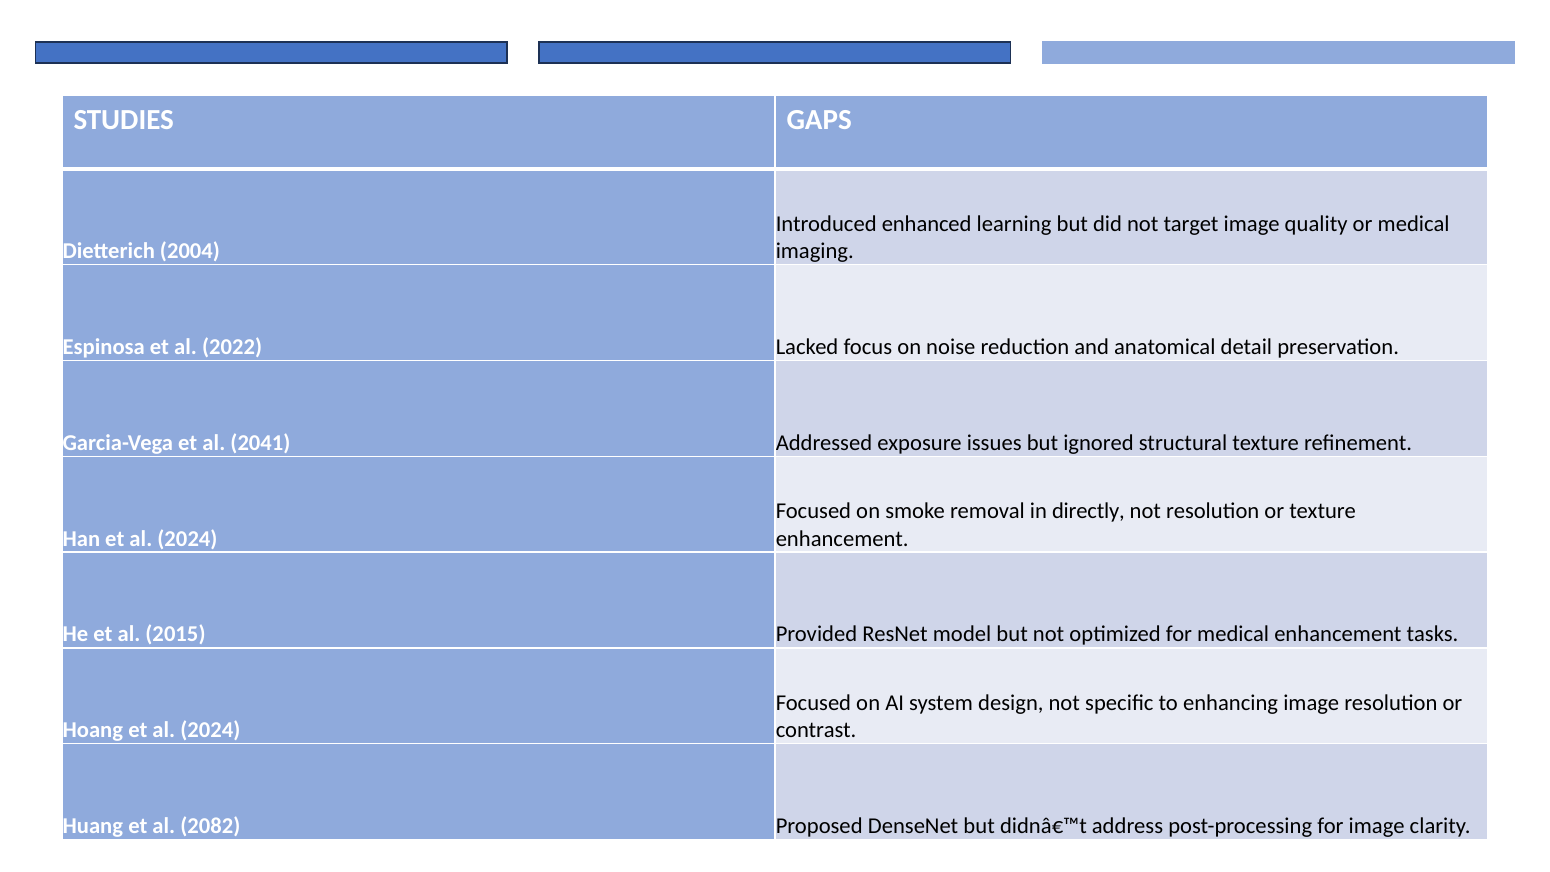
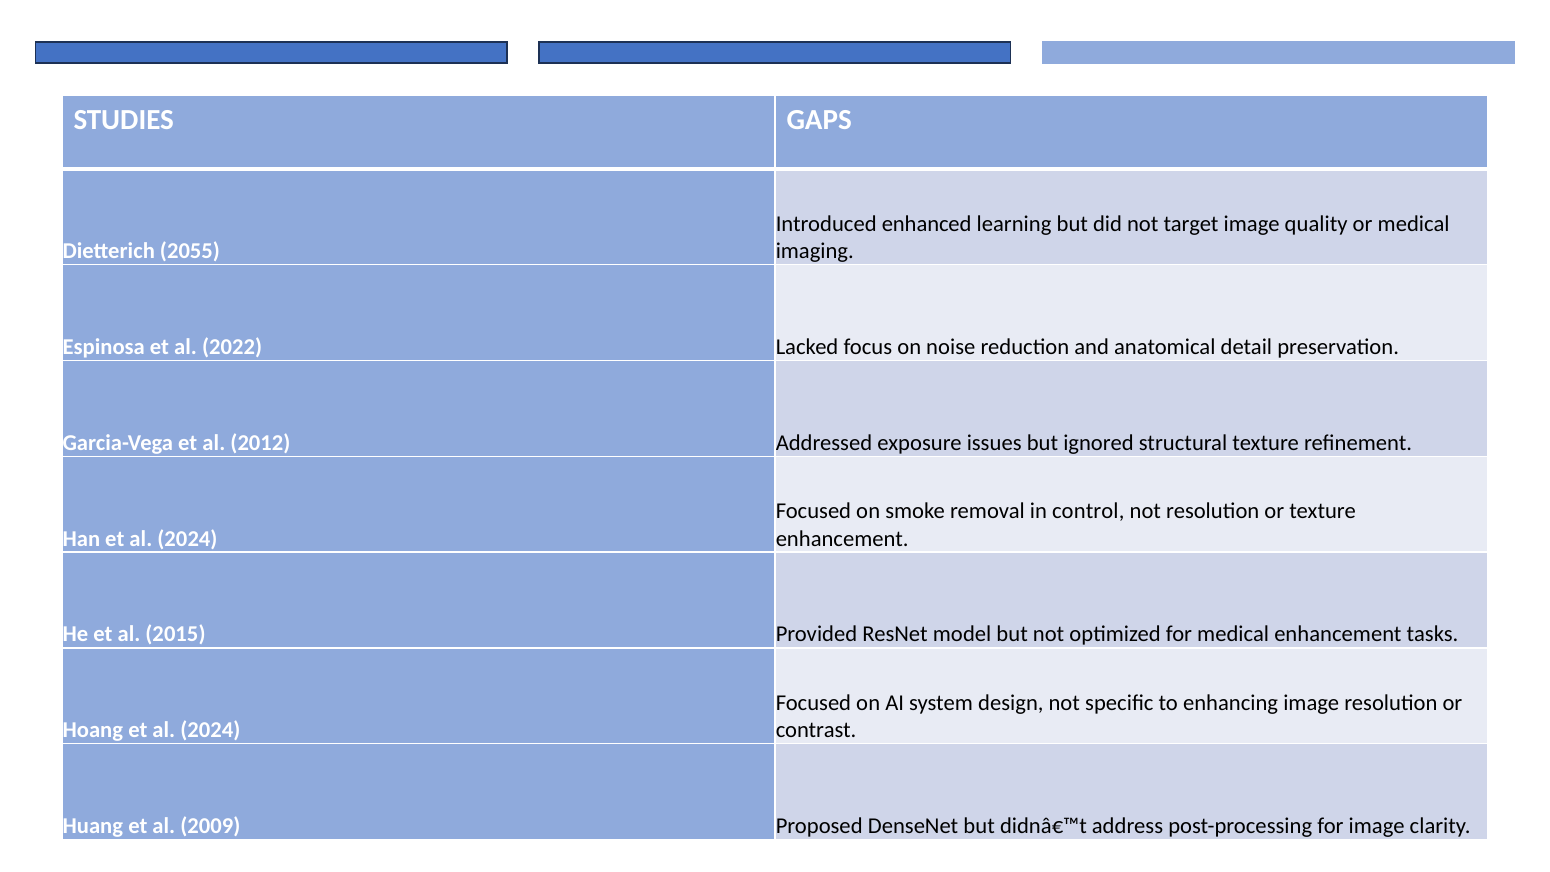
2004: 2004 -> 2055
2041: 2041 -> 2012
directly: directly -> control
2082: 2082 -> 2009
